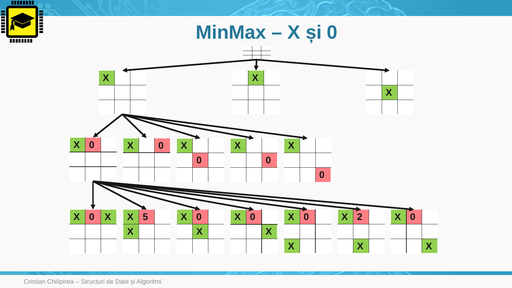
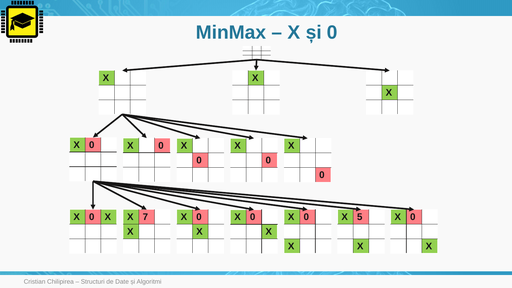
5: 5 -> 7
2: 2 -> 5
